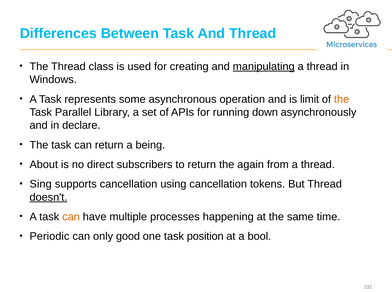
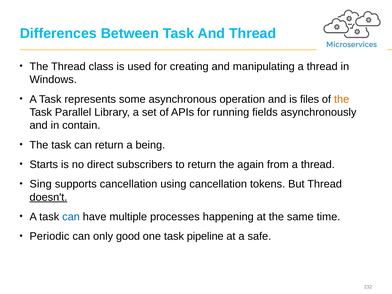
manipulating underline: present -> none
limit: limit -> files
down: down -> fields
declare: declare -> contain
About: About -> Starts
can at (71, 217) colour: orange -> blue
position: position -> pipeline
bool: bool -> safe
